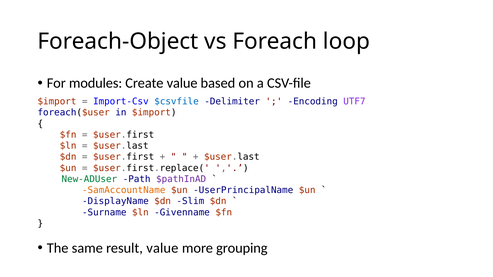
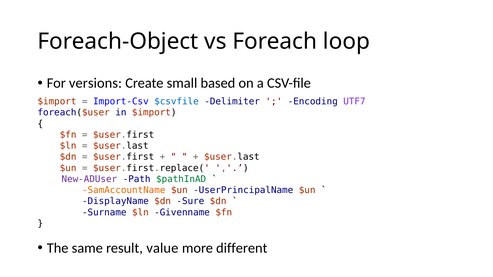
modules: modules -> versions
Create value: value -> small
New-ADUser colour: green -> purple
$pathInAD colour: purple -> green
Slim: Slim -> Sure
grouping: grouping -> different
